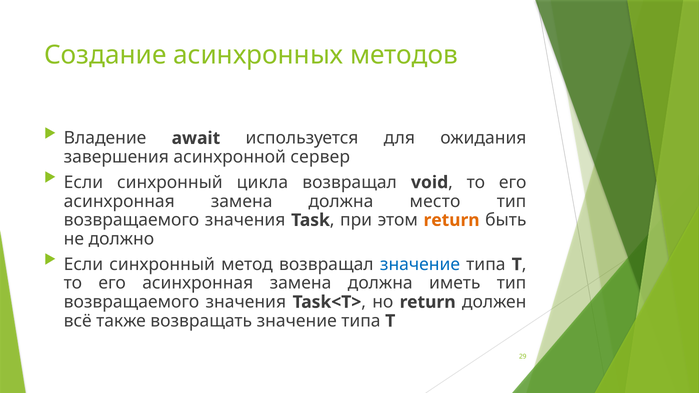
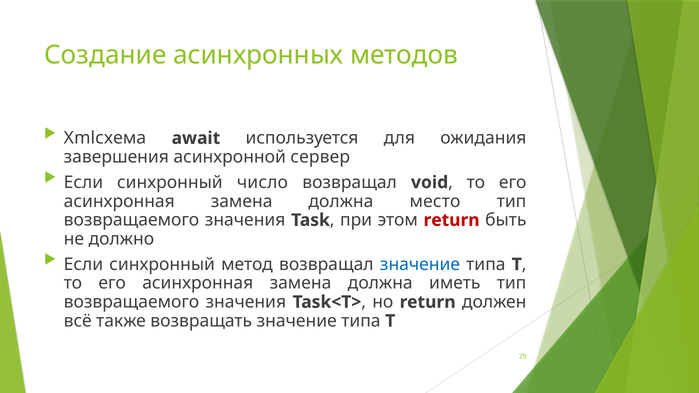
Владение: Владение -> Xmlсхема
цикла: цикла -> число
return at (452, 220) colour: orange -> red
